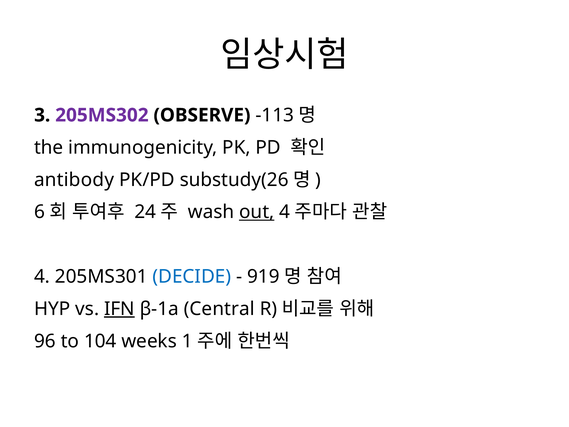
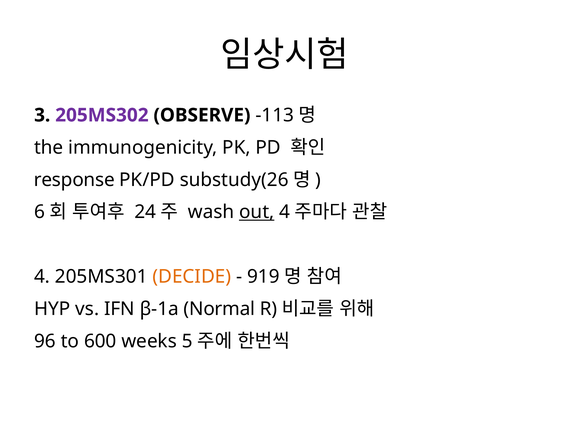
antibody: antibody -> response
DECIDE colour: blue -> orange
IFN underline: present -> none
Central: Central -> Normal
104: 104 -> 600
1: 1 -> 5
